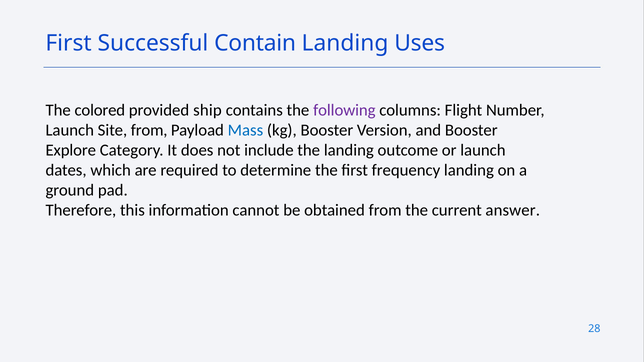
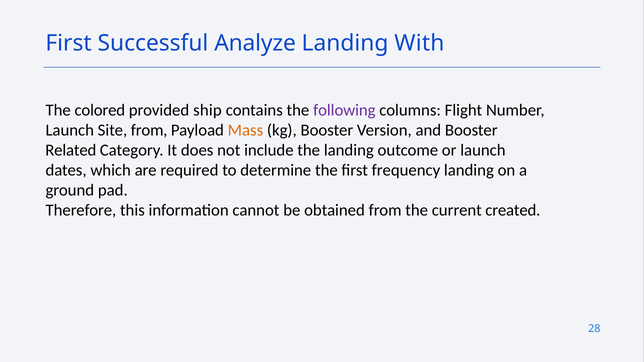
Contain: Contain -> Analyze
Uses: Uses -> With
Mass colour: blue -> orange
Explore: Explore -> Related
answer: answer -> created
